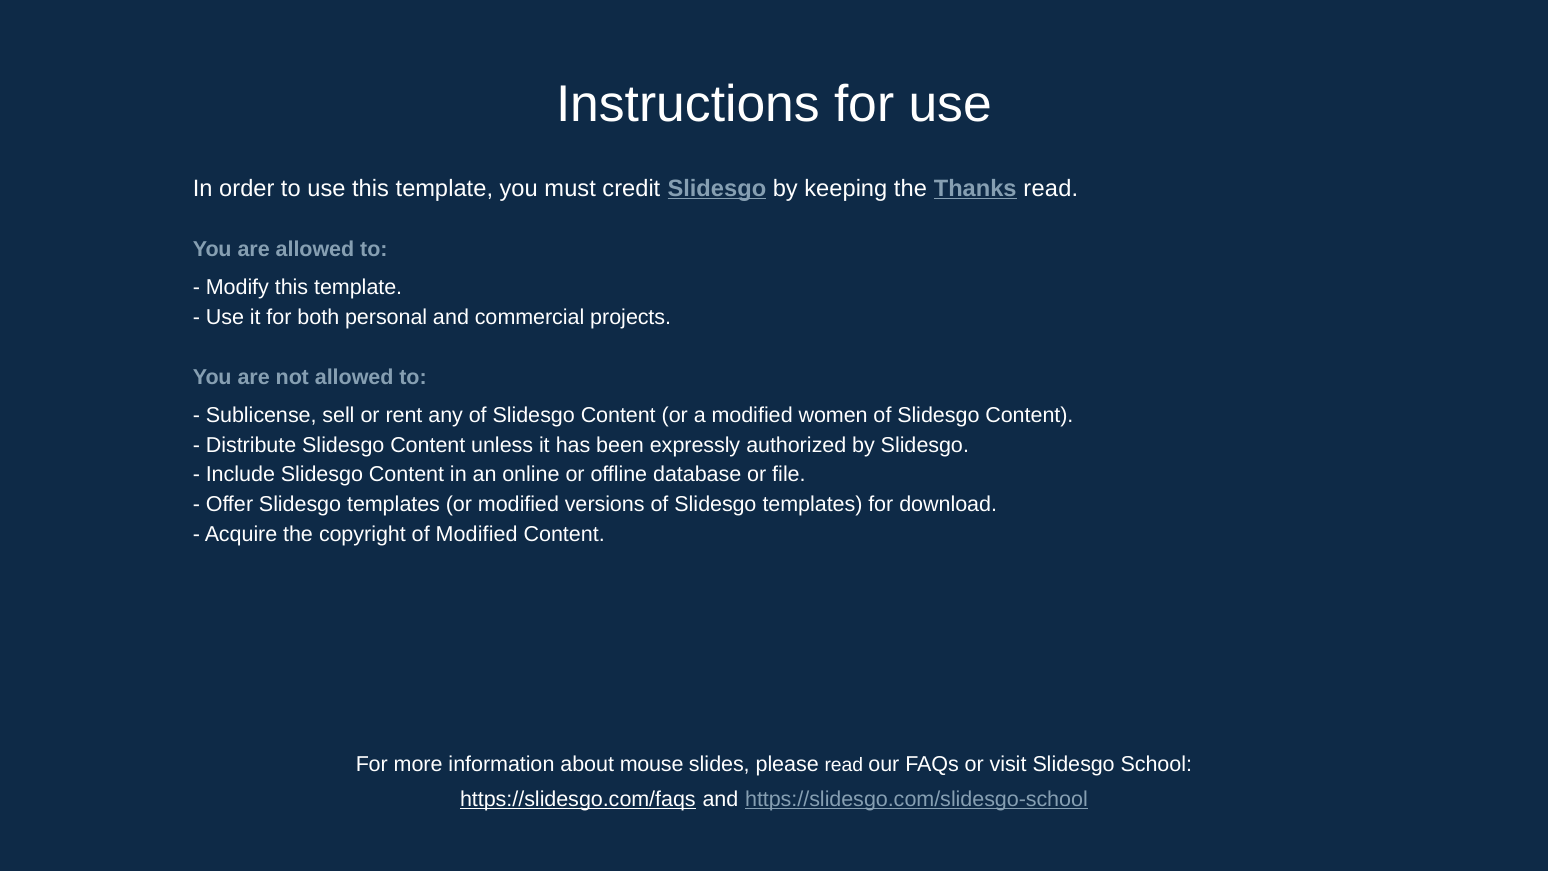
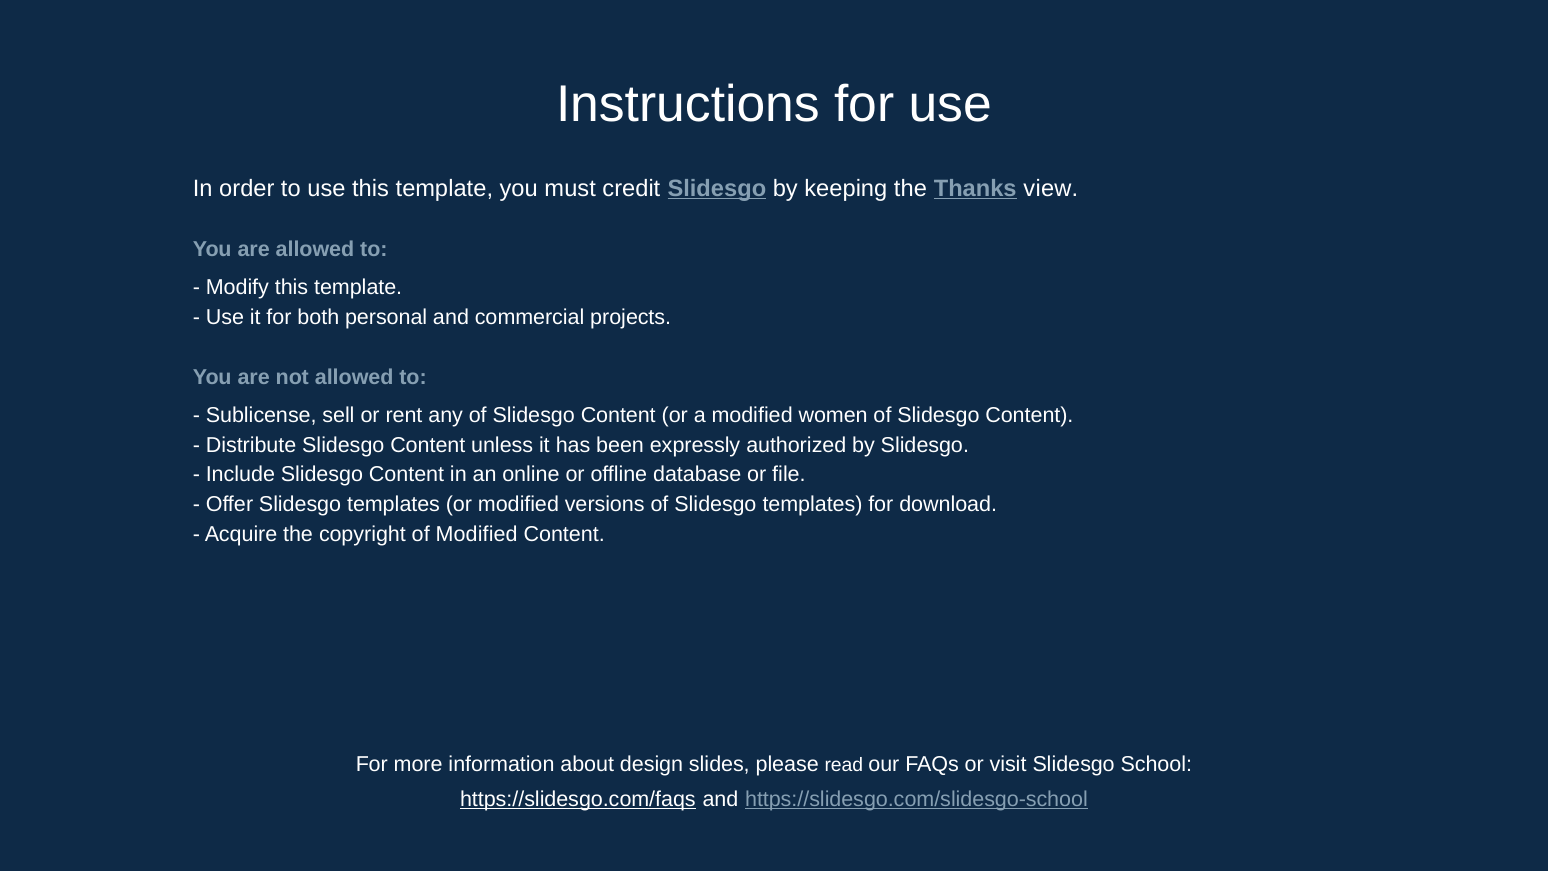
Thanks read: read -> view
mouse: mouse -> design
